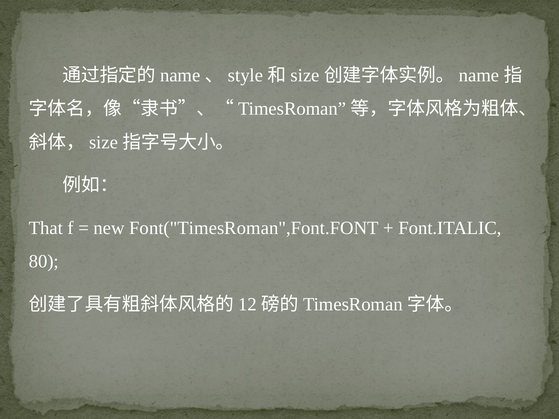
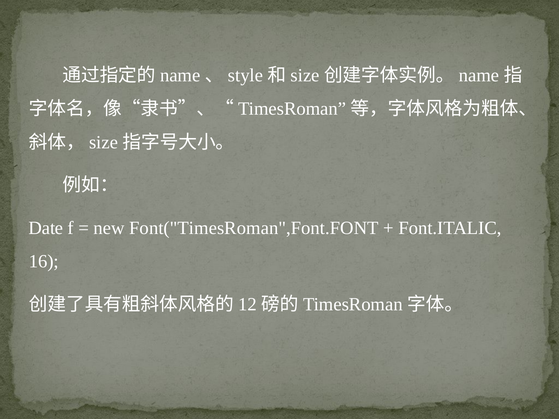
That: That -> Date
80: 80 -> 16
